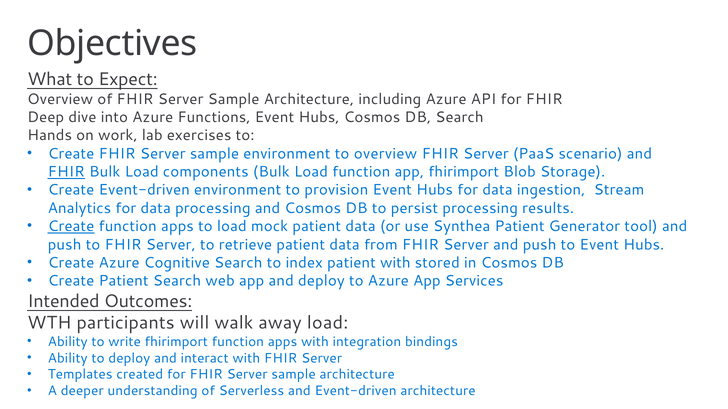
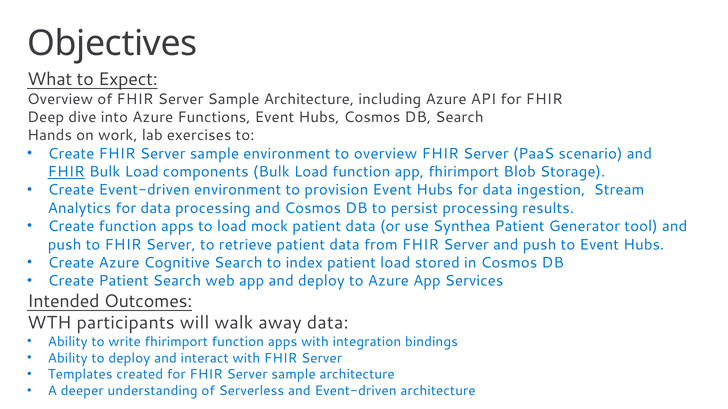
Create at (71, 227) underline: present -> none
patient with: with -> load
away load: load -> data
